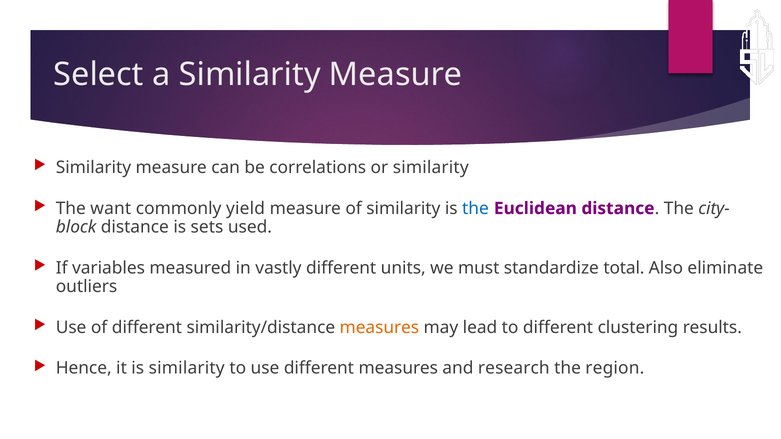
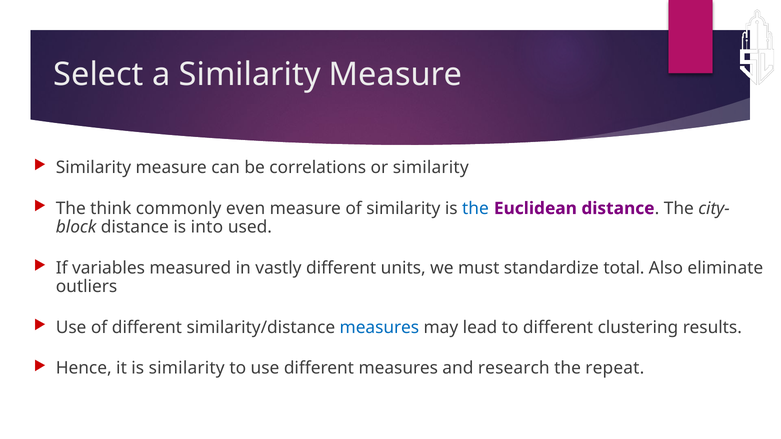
want: want -> think
yield: yield -> even
sets: sets -> into
measures at (379, 328) colour: orange -> blue
region: region -> repeat
